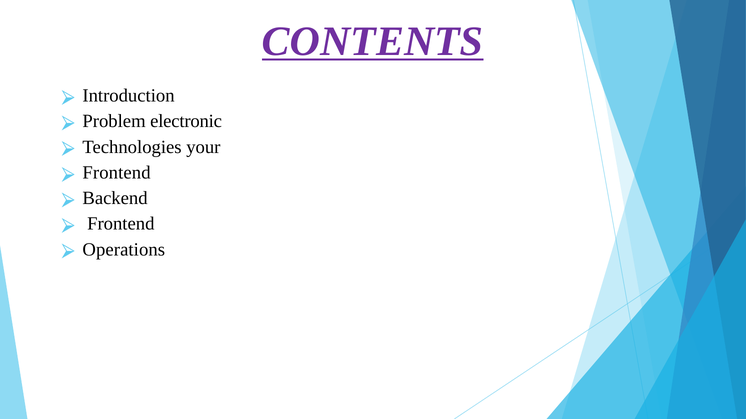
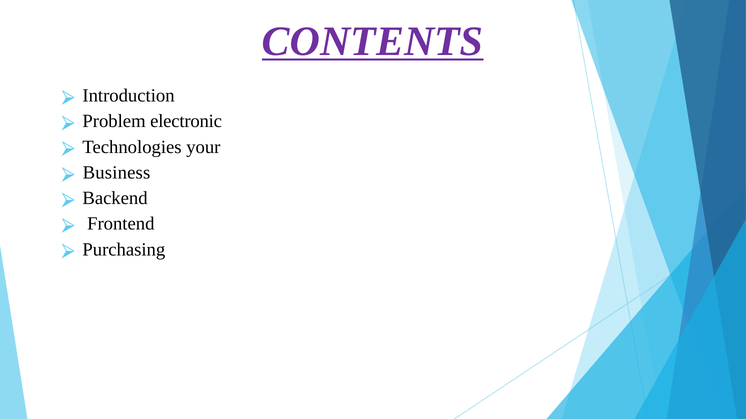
Frontend at (117, 173): Frontend -> Business
Operations: Operations -> Purchasing
